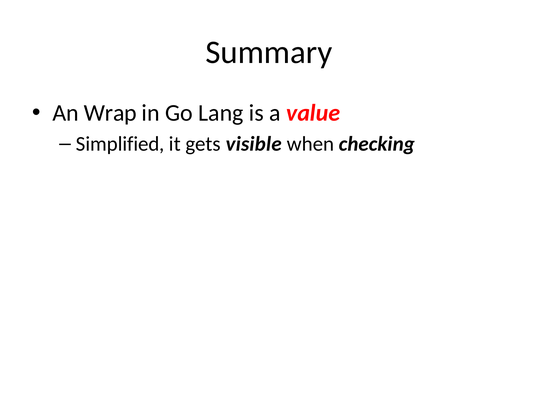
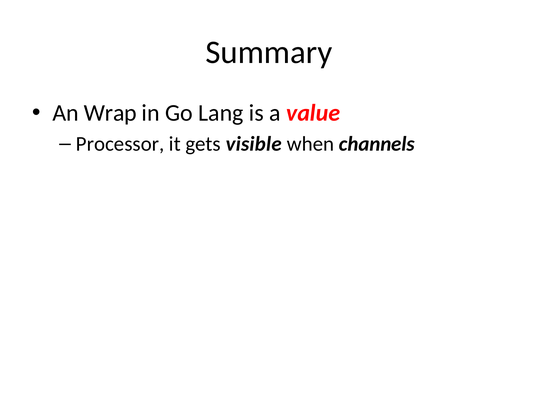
Simplified: Simplified -> Processor
checking: checking -> channels
